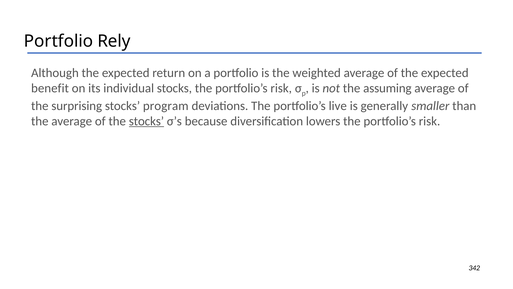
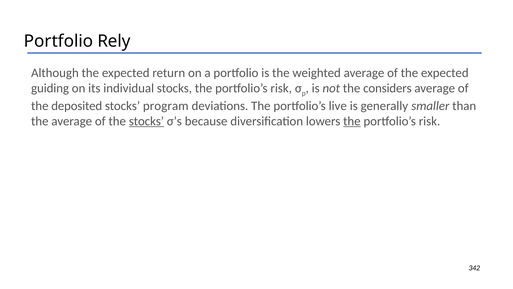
benefit: benefit -> guiding
assuming: assuming -> considers
surprising: surprising -> deposited
the at (352, 121) underline: none -> present
